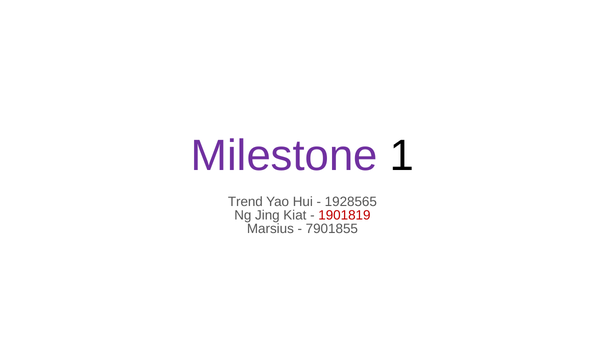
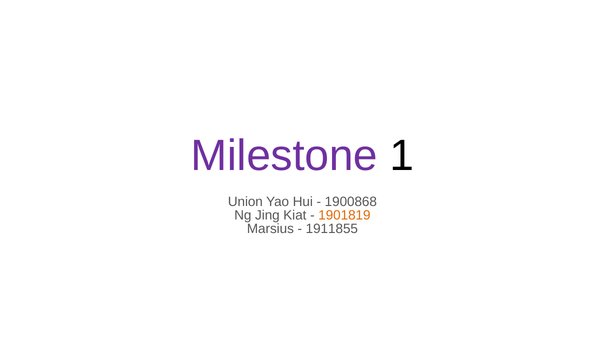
Trend: Trend -> Union
1928565: 1928565 -> 1900868
1901819 colour: red -> orange
7901855: 7901855 -> 1911855
